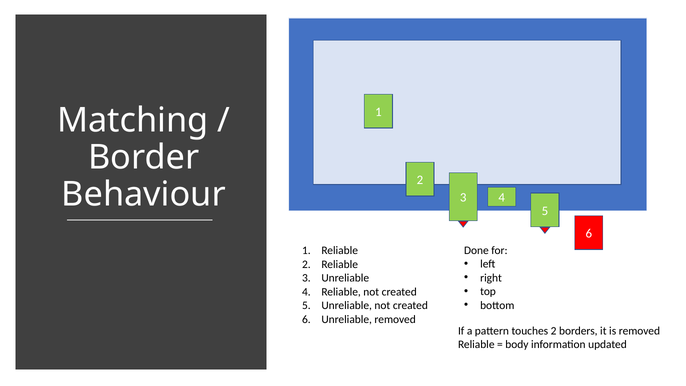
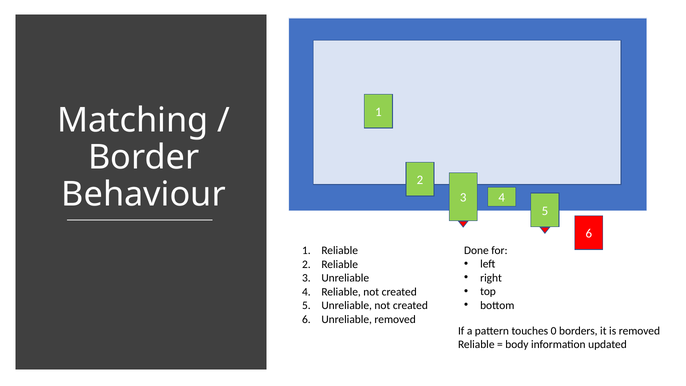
touches 2: 2 -> 0
